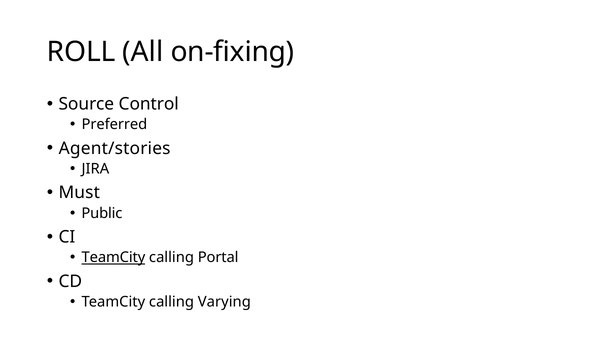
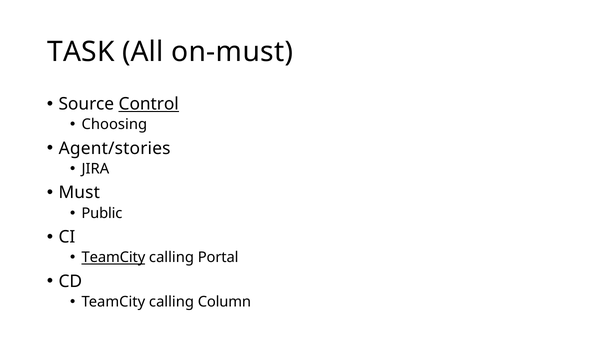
ROLL: ROLL -> TASK
on-fixing: on-fixing -> on-must
Control underline: none -> present
Preferred: Preferred -> Choosing
Varying: Varying -> Column
